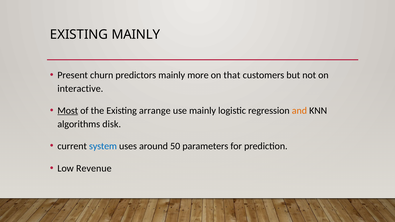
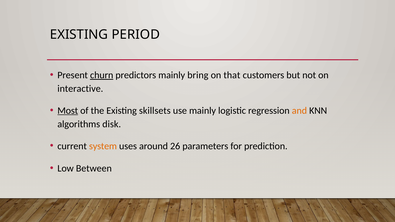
EXISTING MAINLY: MAINLY -> PERIOD
churn underline: none -> present
more: more -> bring
arrange: arrange -> skillsets
system colour: blue -> orange
50: 50 -> 26
Revenue: Revenue -> Between
